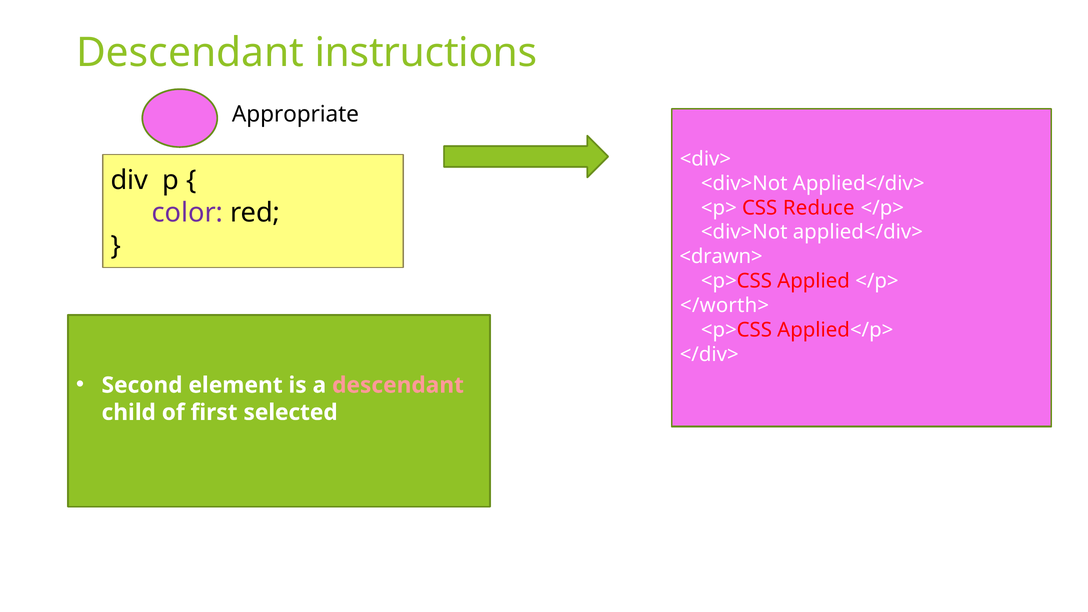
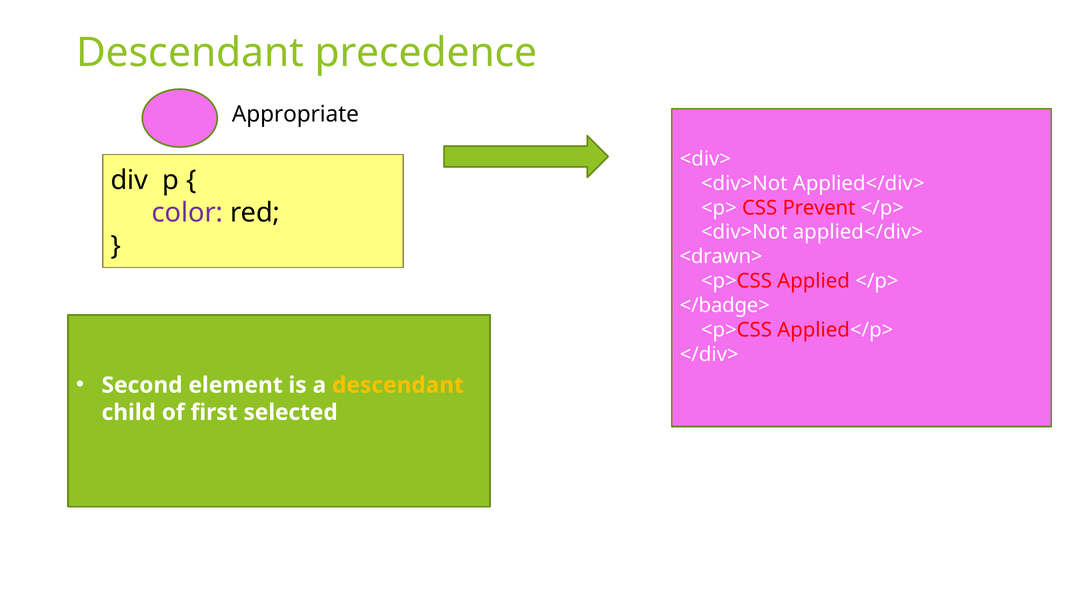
instructions: instructions -> precedence
Reduce: Reduce -> Prevent
</worth>: </worth> -> </badge>
descendant at (398, 385) colour: pink -> yellow
